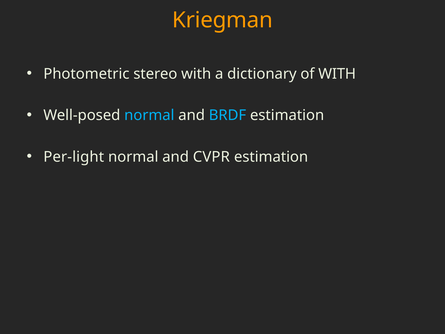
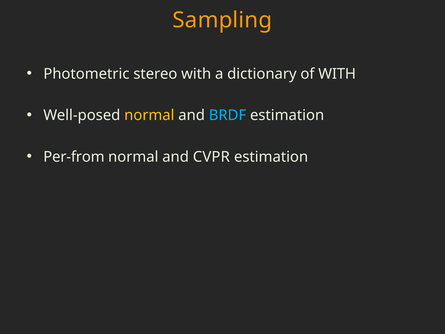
Kriegman: Kriegman -> Sampling
normal at (149, 115) colour: light blue -> yellow
Per-light: Per-light -> Per-from
